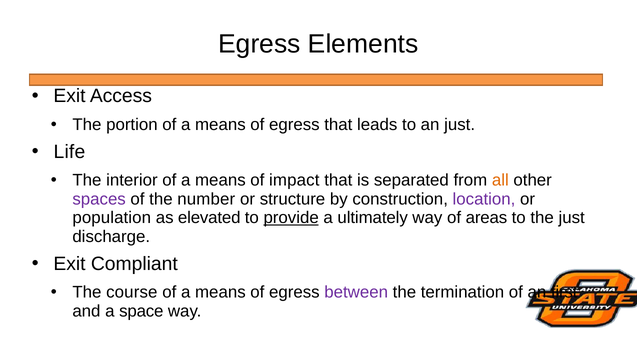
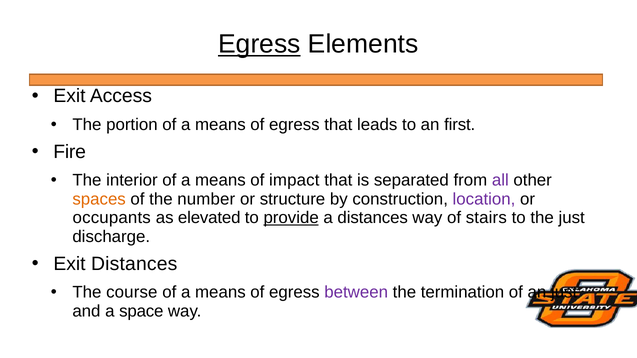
Egress at (259, 44) underline: none -> present
an just: just -> first
Life: Life -> Fire
all colour: orange -> purple
spaces colour: purple -> orange
population: population -> occupants
a ultimately: ultimately -> distances
areas: areas -> stairs
Exit Compliant: Compliant -> Distances
an first: first -> just
